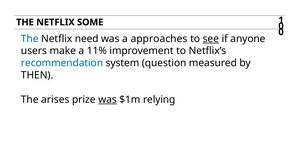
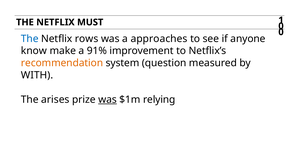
SOME: SOME -> MUST
need: need -> rows
see underline: present -> none
users: users -> know
11%: 11% -> 91%
recommendation colour: blue -> orange
THEN: THEN -> WITH
